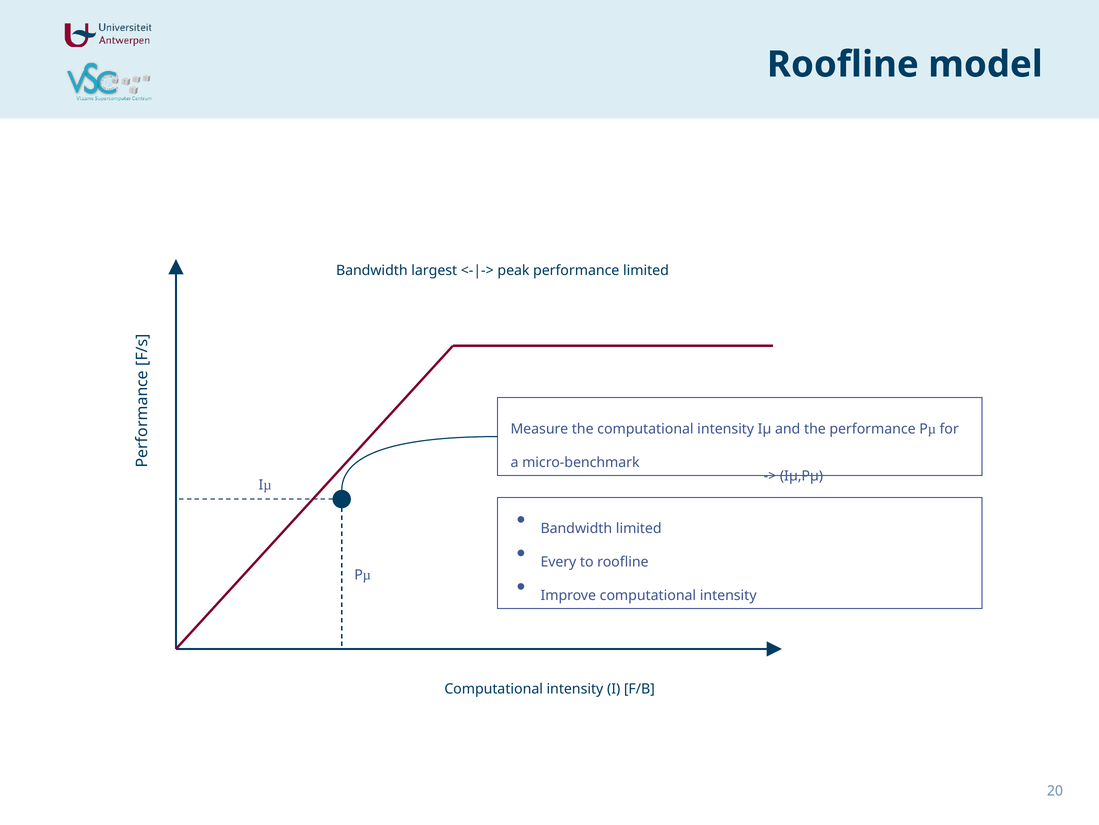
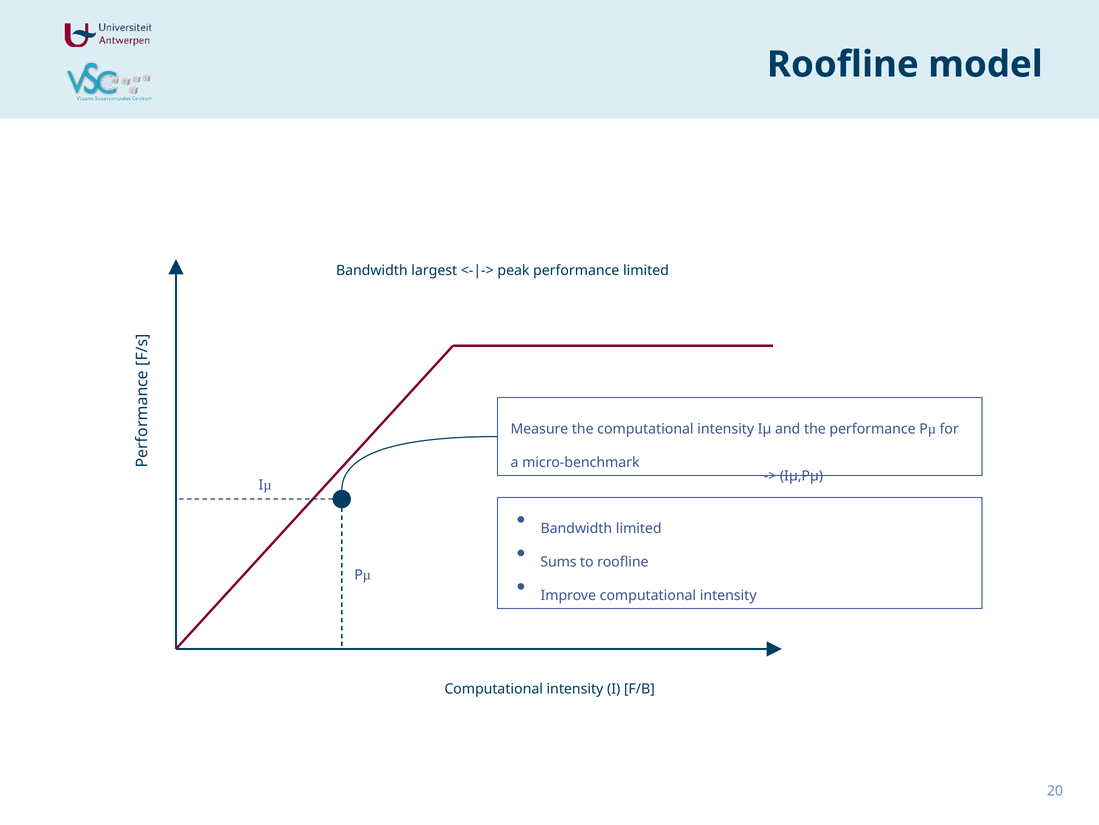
Every: Every -> Sums
